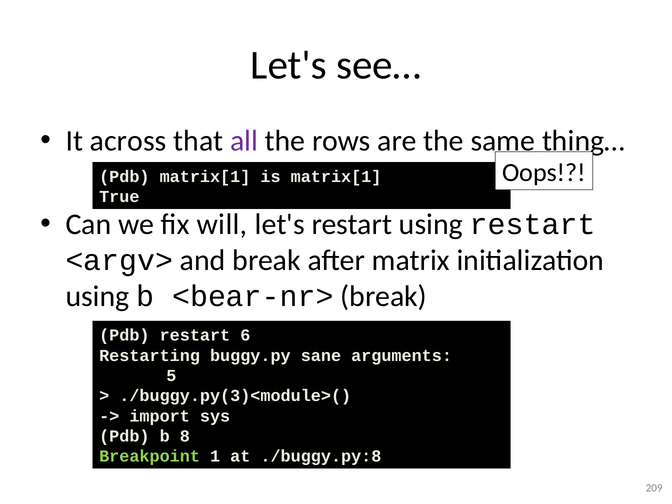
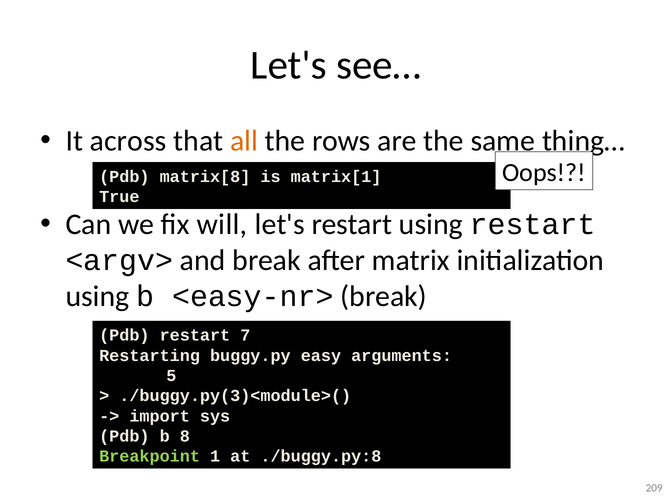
all colour: purple -> orange
Pdb matrix[1: matrix[1 -> matrix[8
<bear-nr>: <bear-nr> -> <easy-nr>
6: 6 -> 7
sane: sane -> easy
